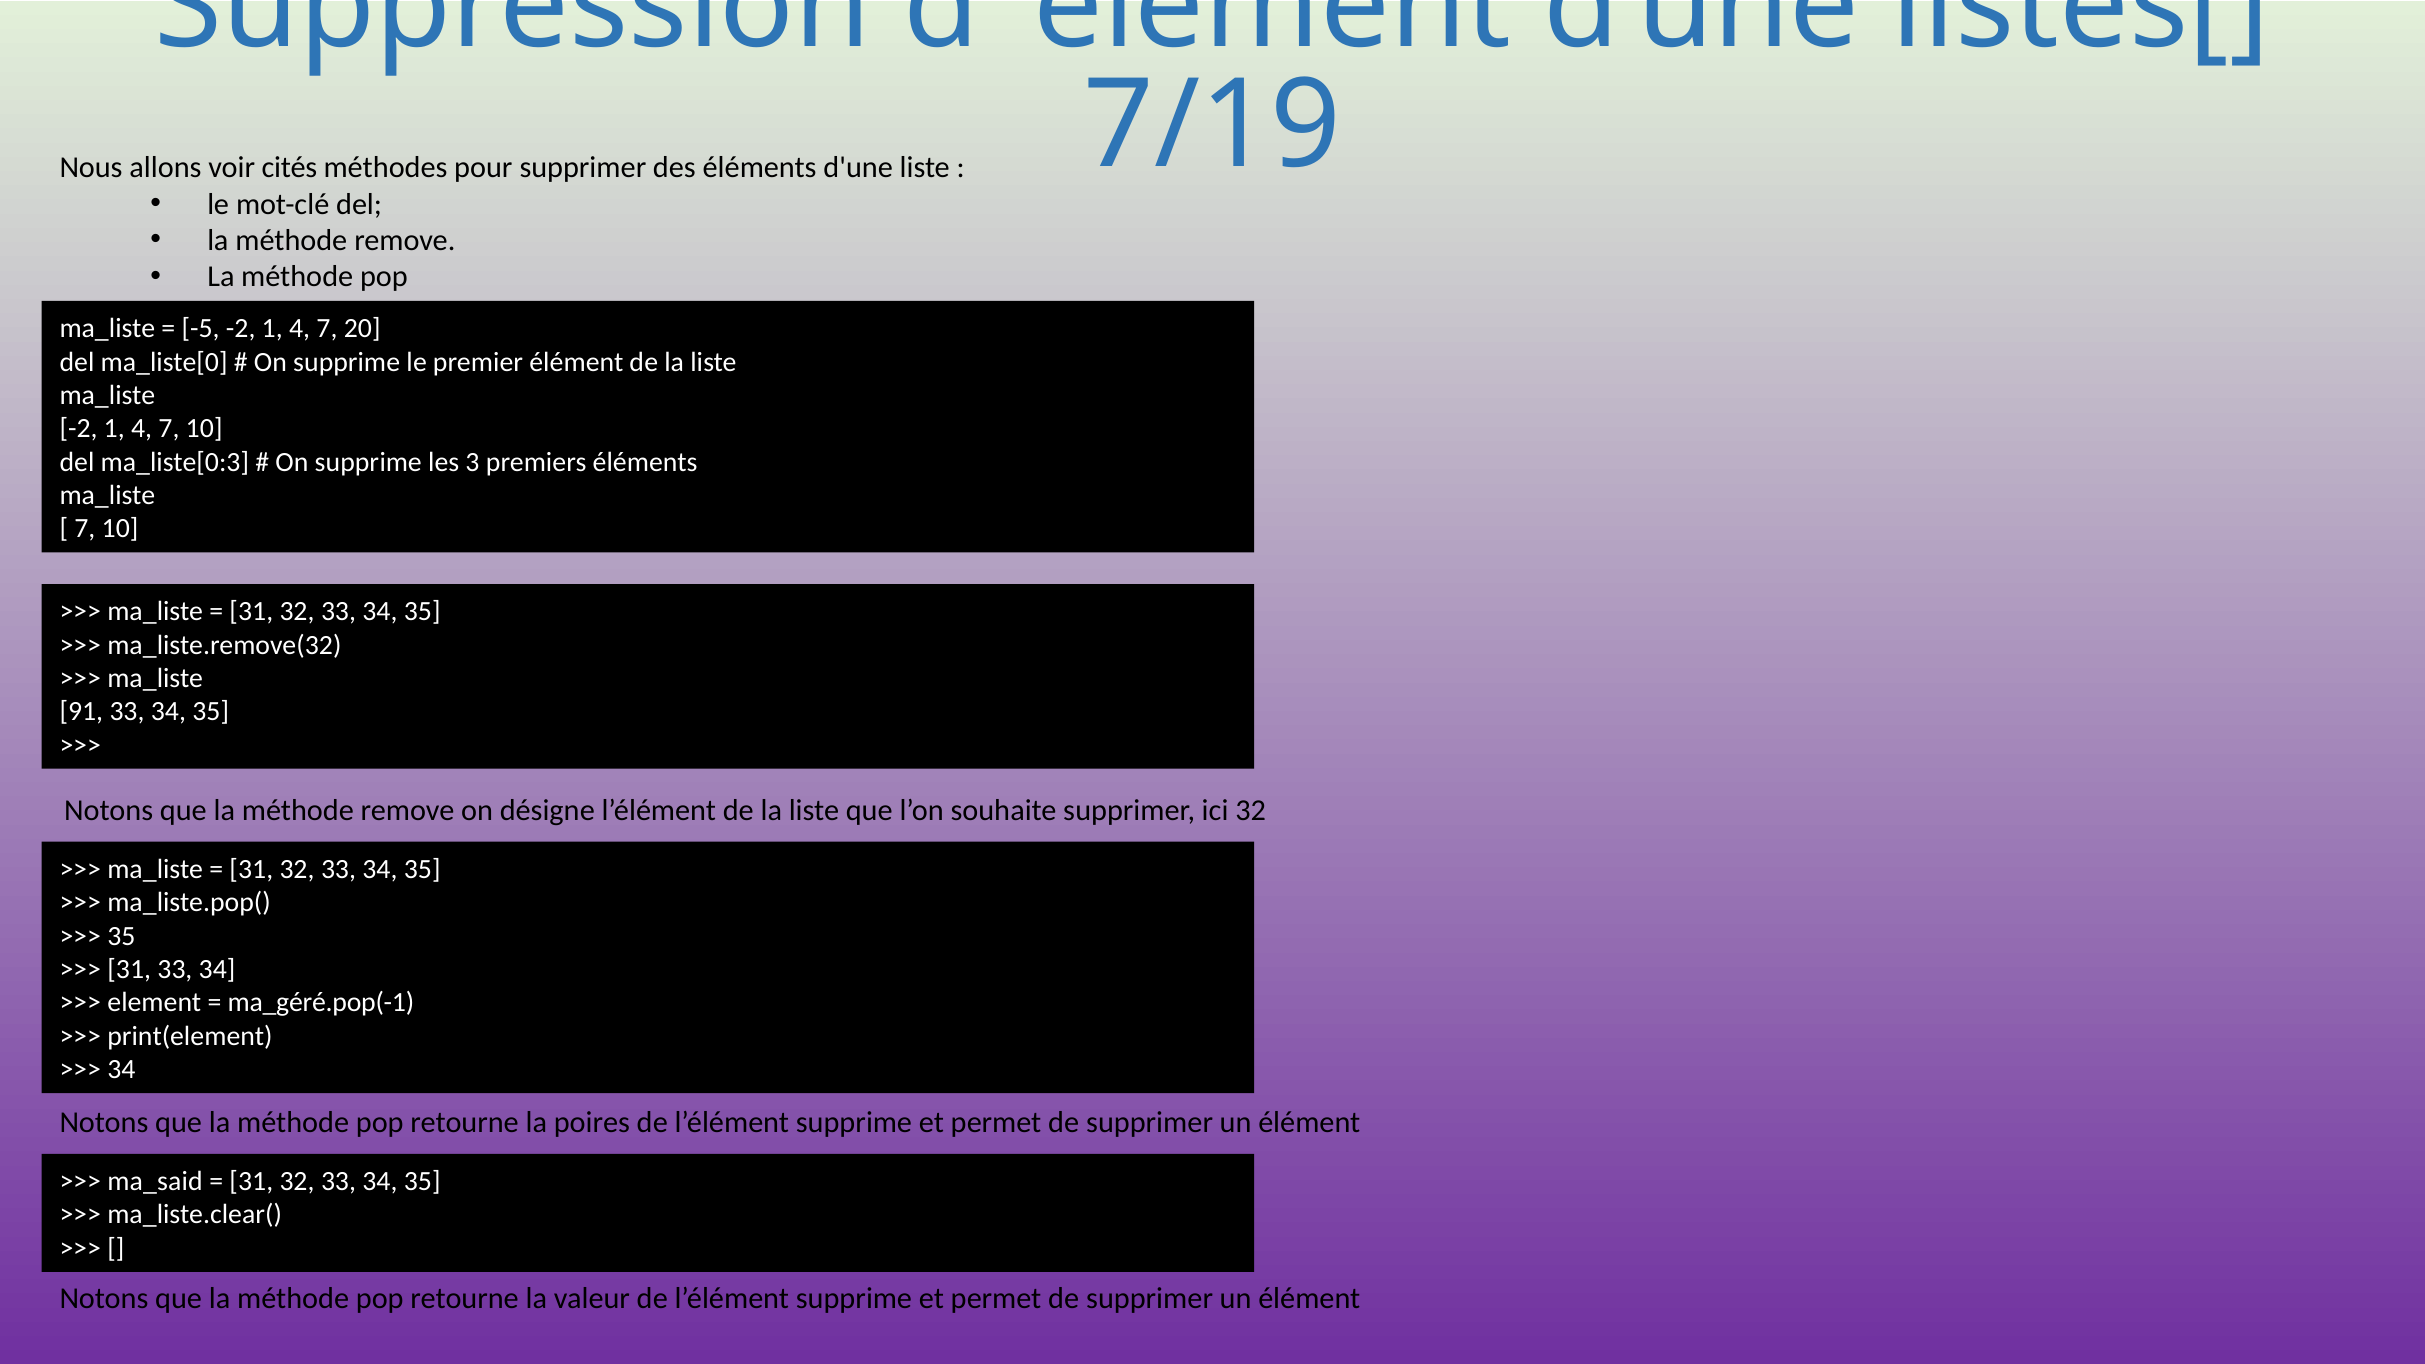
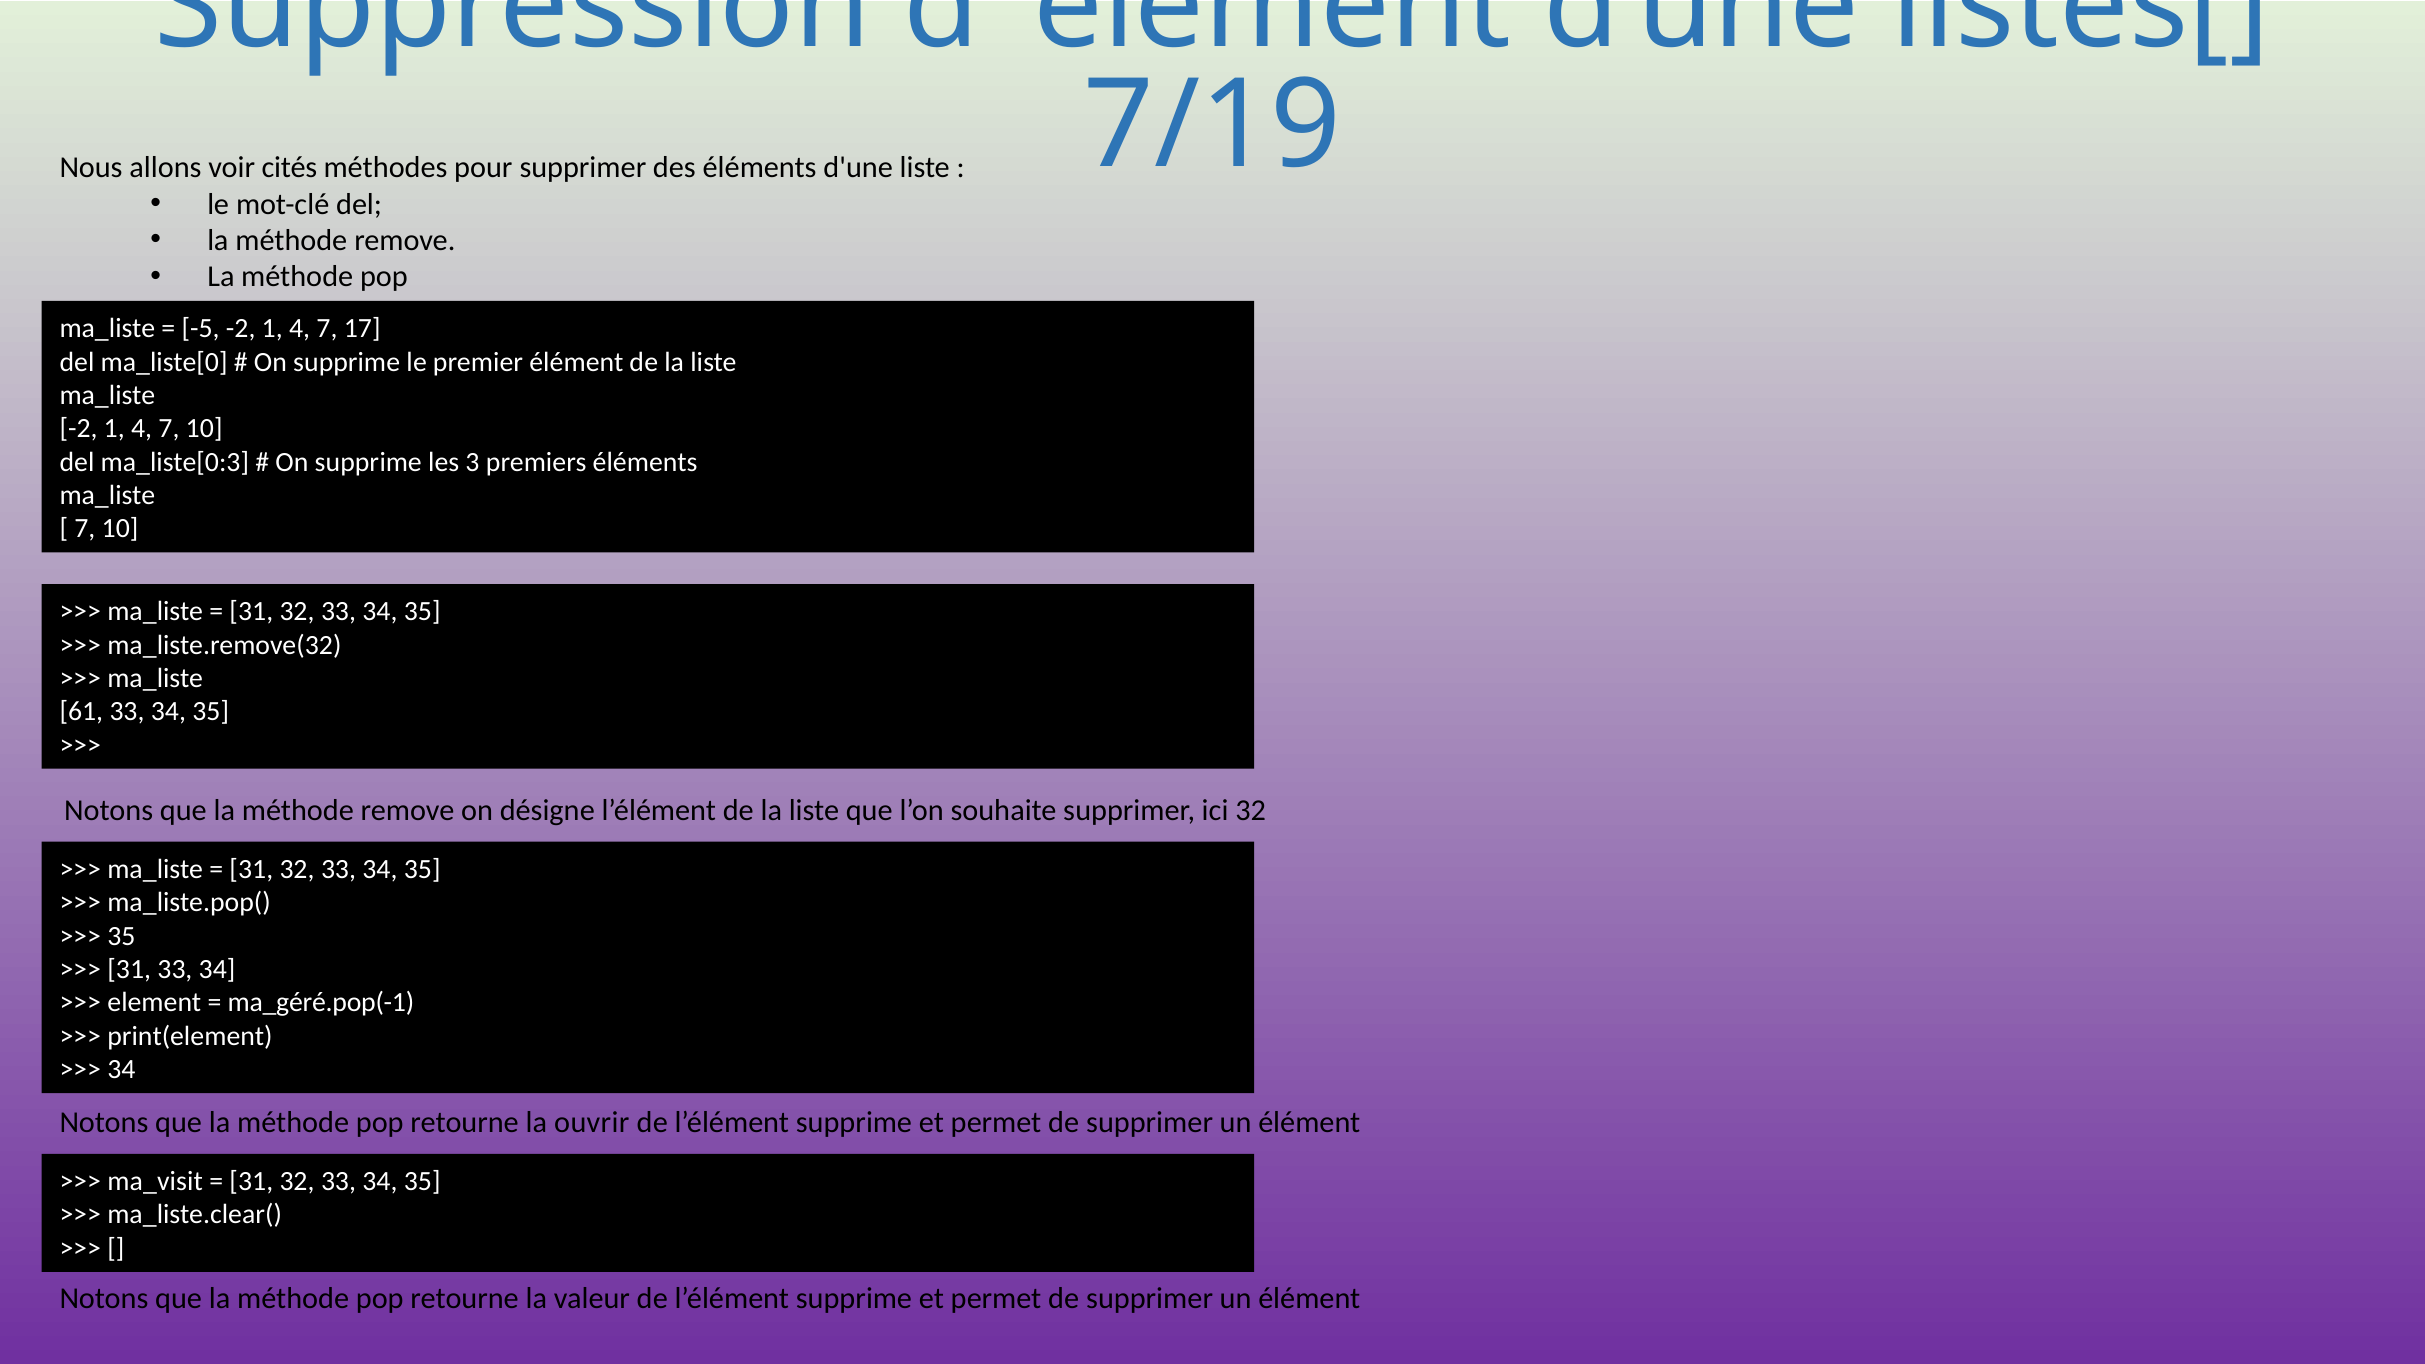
20: 20 -> 17
91: 91 -> 61
poires: poires -> ouvrir
ma_said: ma_said -> ma_visit
